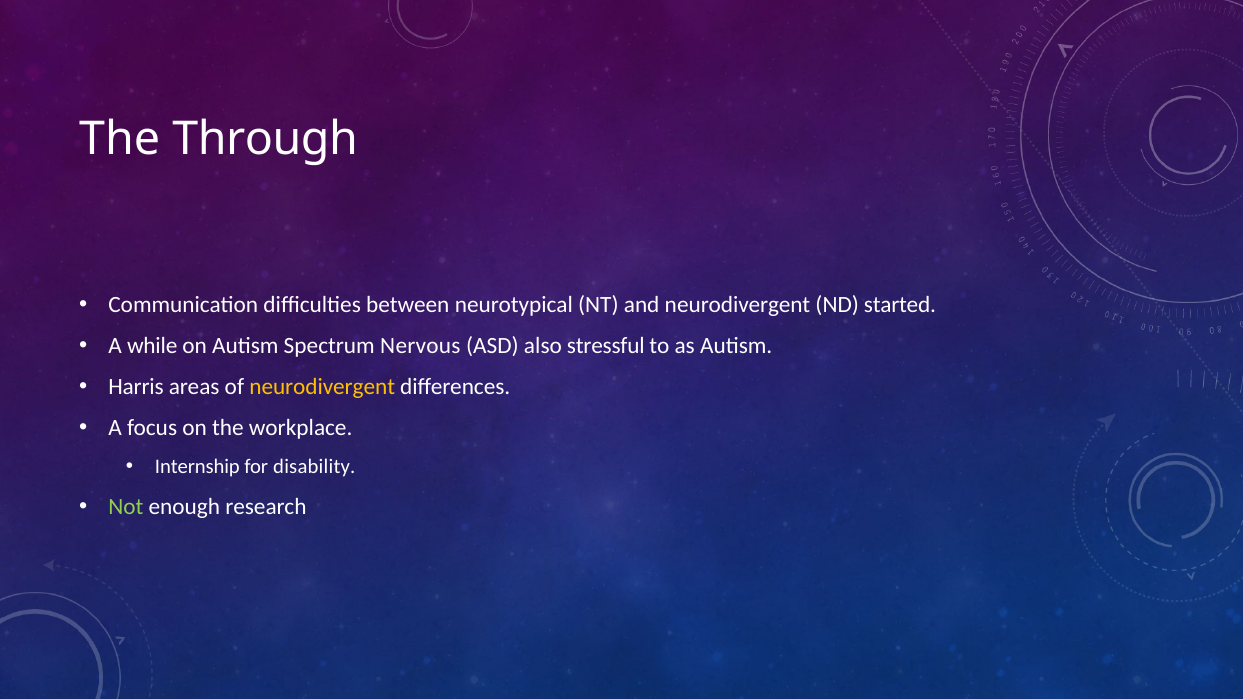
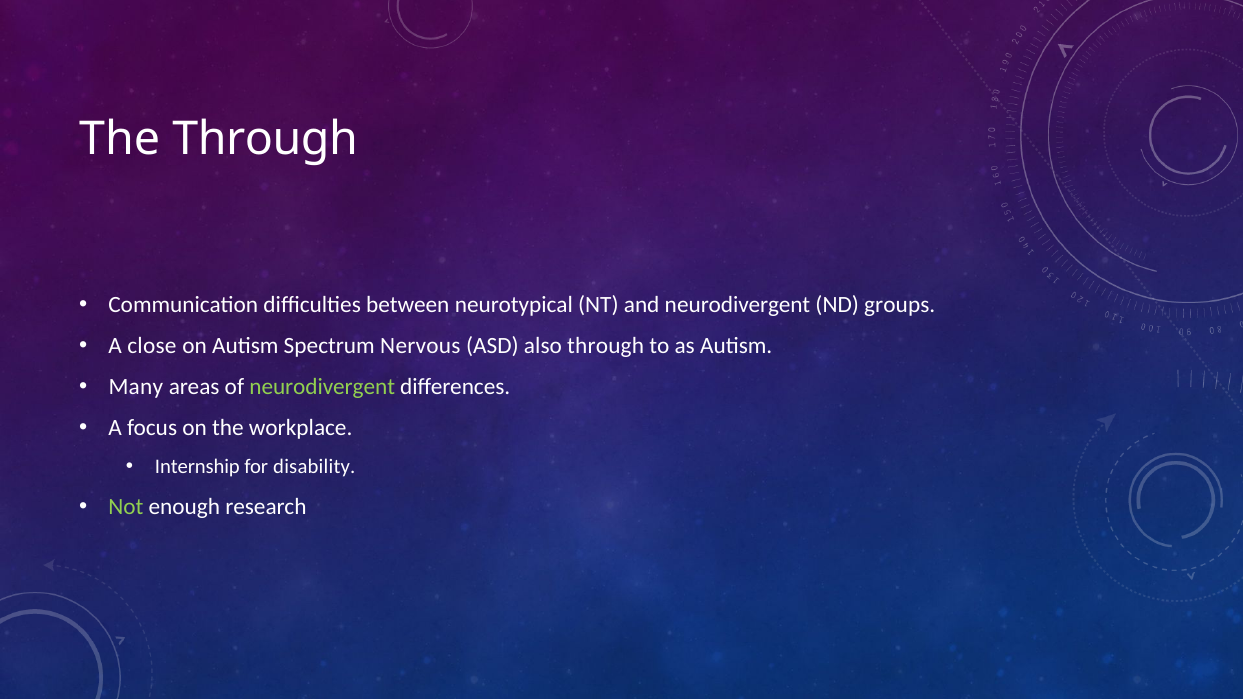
started: started -> groups
while: while -> close
also stressful: stressful -> through
Harris: Harris -> Many
neurodivergent at (322, 387) colour: yellow -> light green
